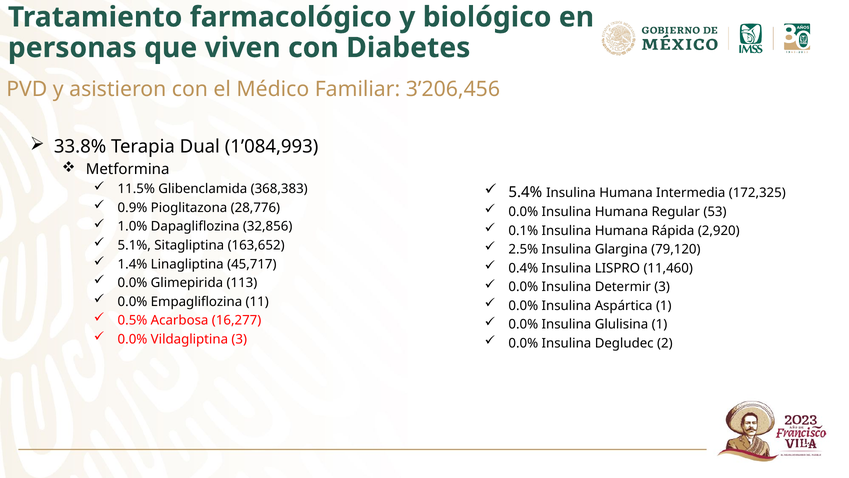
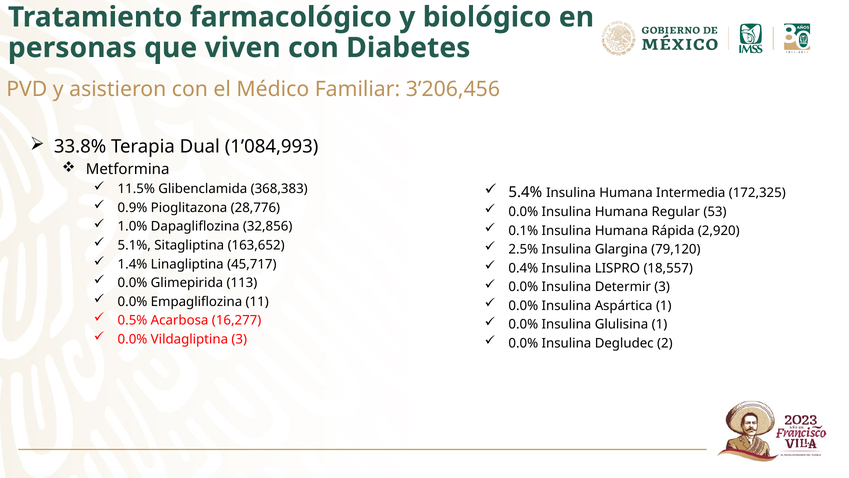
11,460: 11,460 -> 18,557
